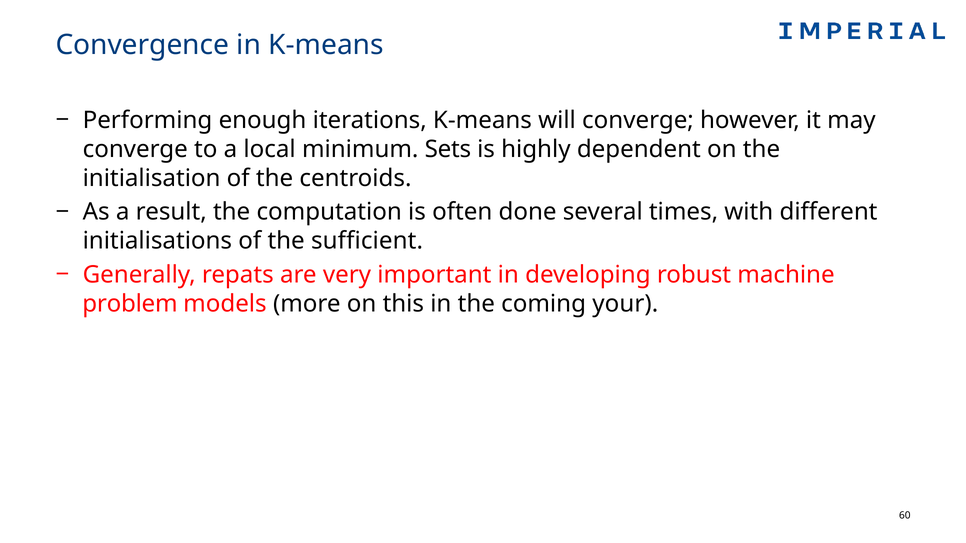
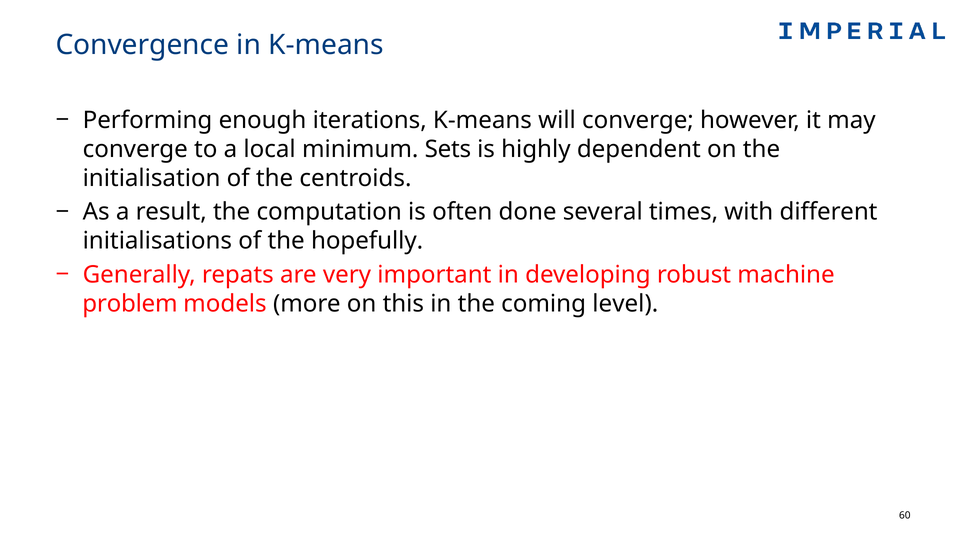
sufficient: sufficient -> hopefully
your: your -> level
